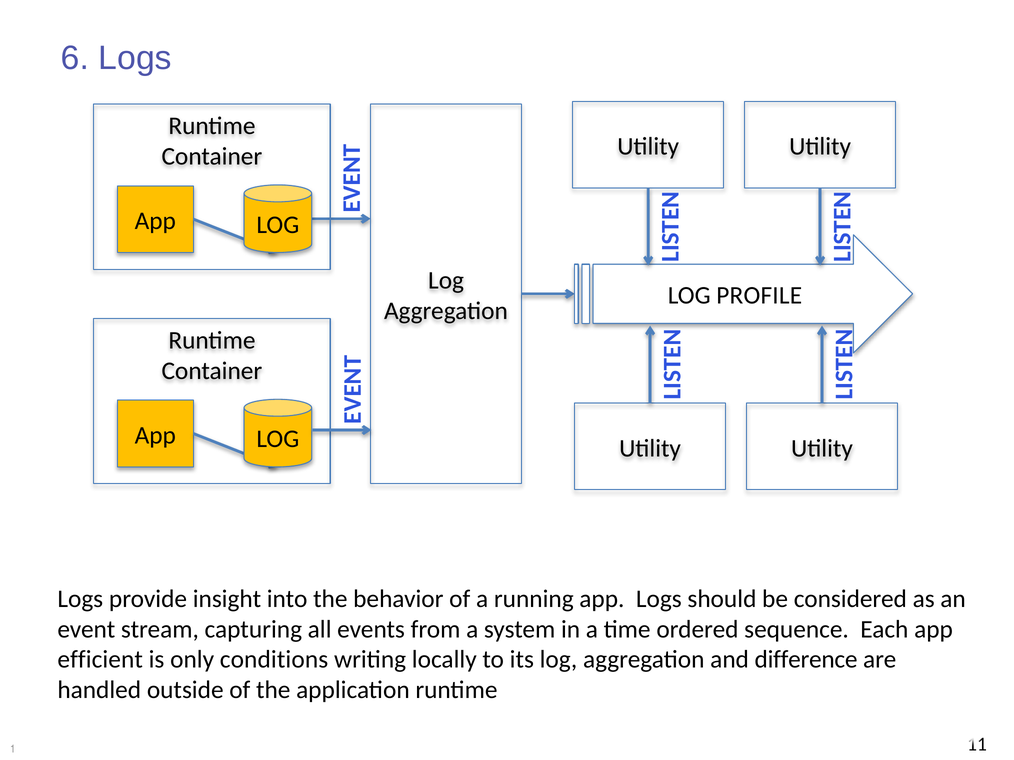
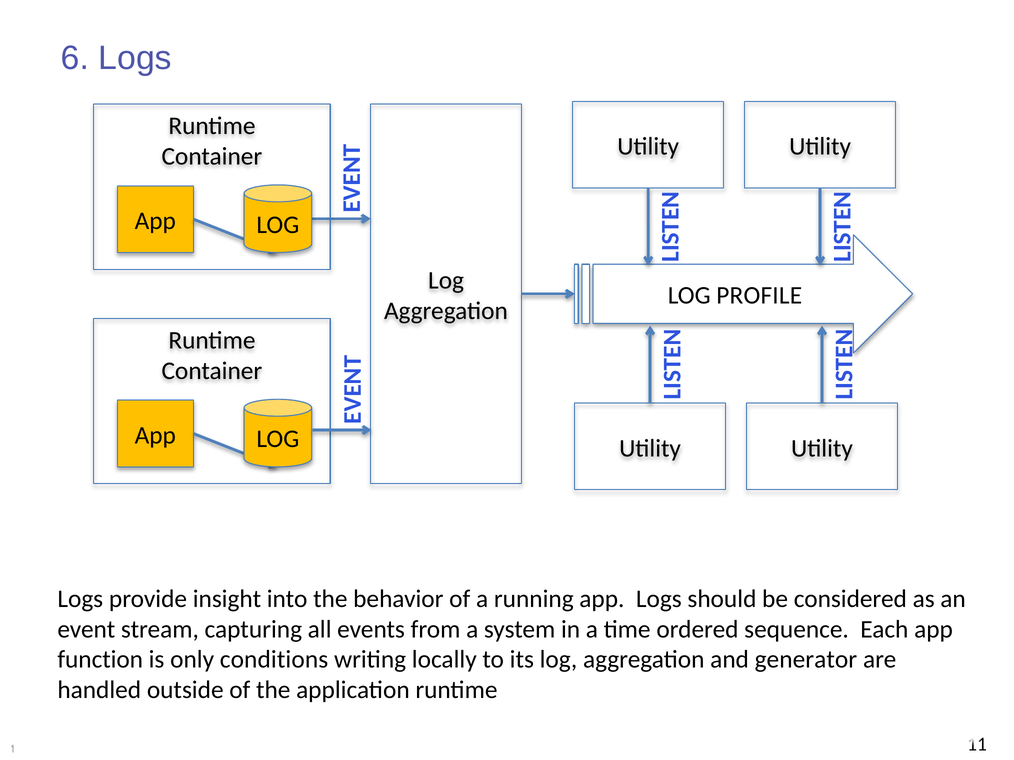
efficient: efficient -> function
difference: difference -> generator
